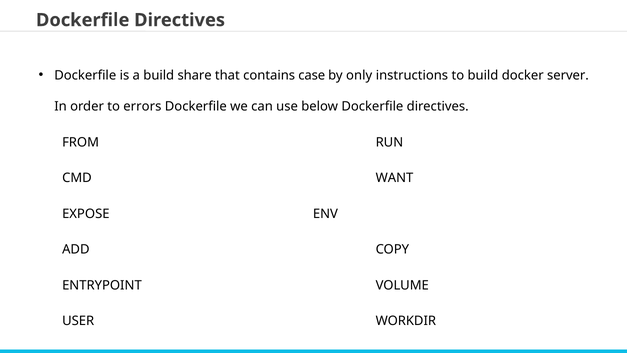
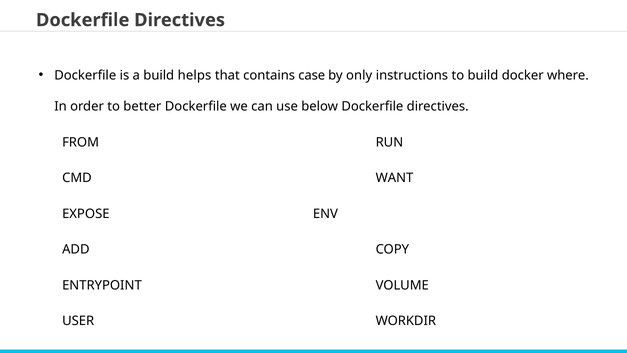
share: share -> helps
server: server -> where
errors: errors -> better
